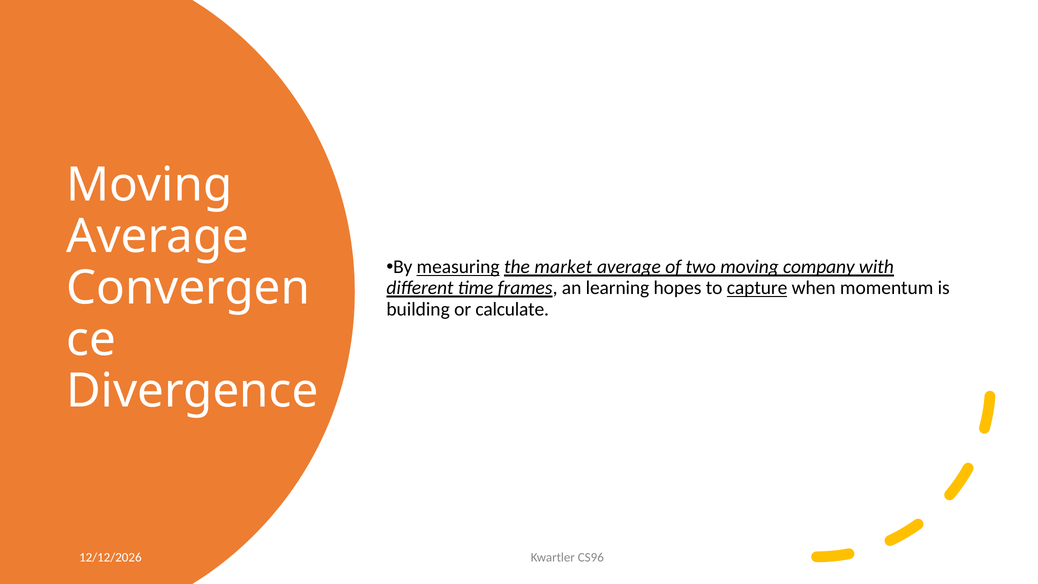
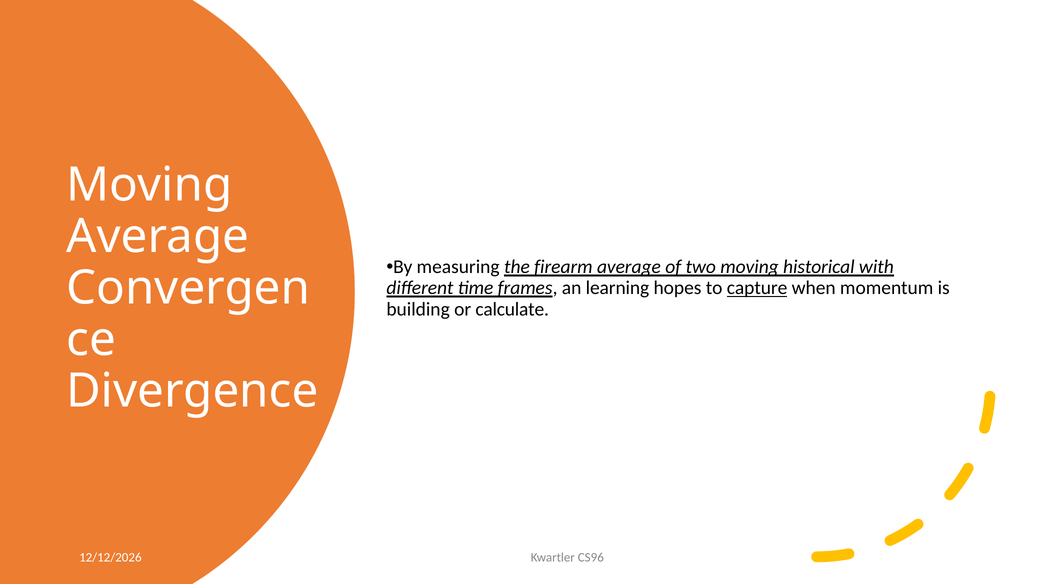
measuring underline: present -> none
market: market -> firearm
company: company -> historical
